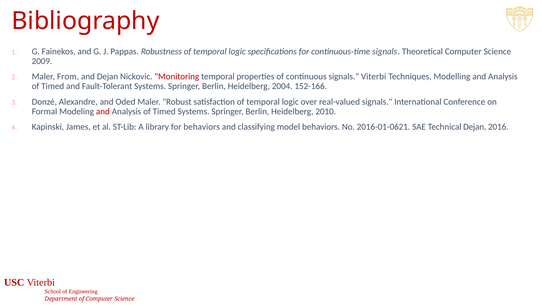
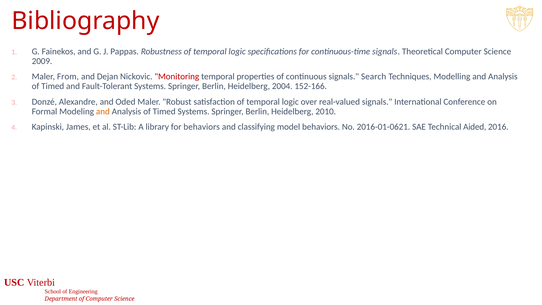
signals Viterbi: Viterbi -> Search
and at (103, 111) colour: red -> orange
Technical Dejan: Dejan -> Aided
